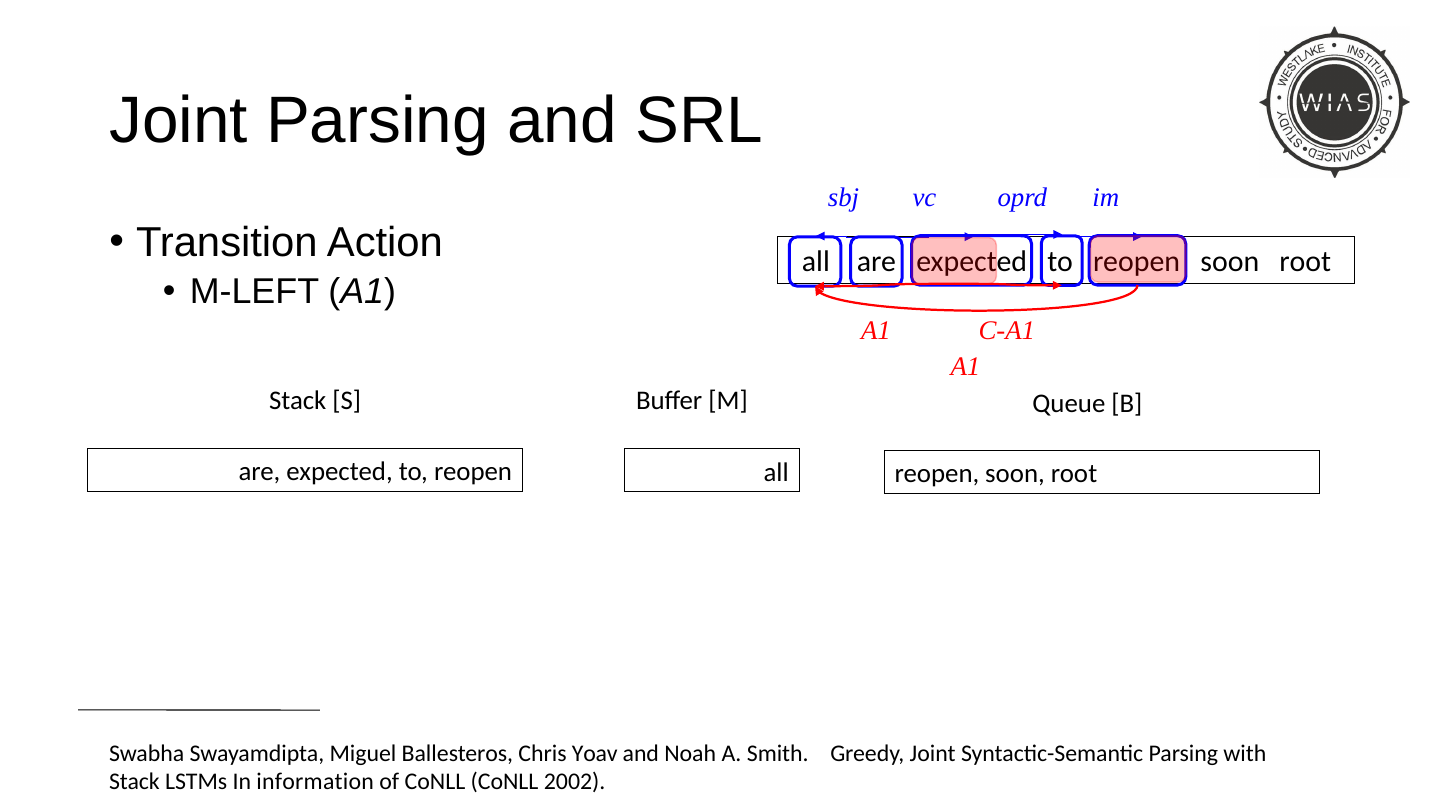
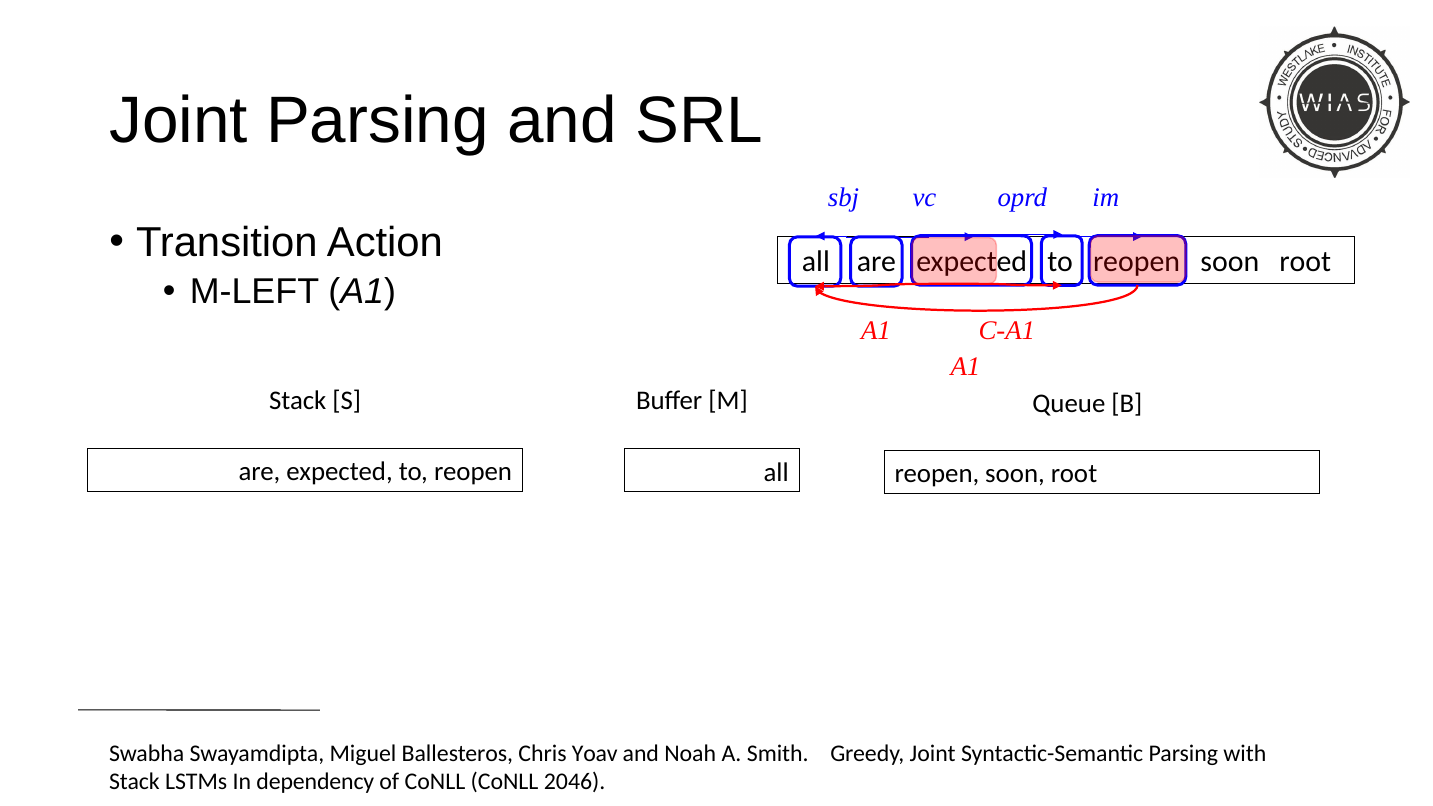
information: information -> dependency
2002: 2002 -> 2046
